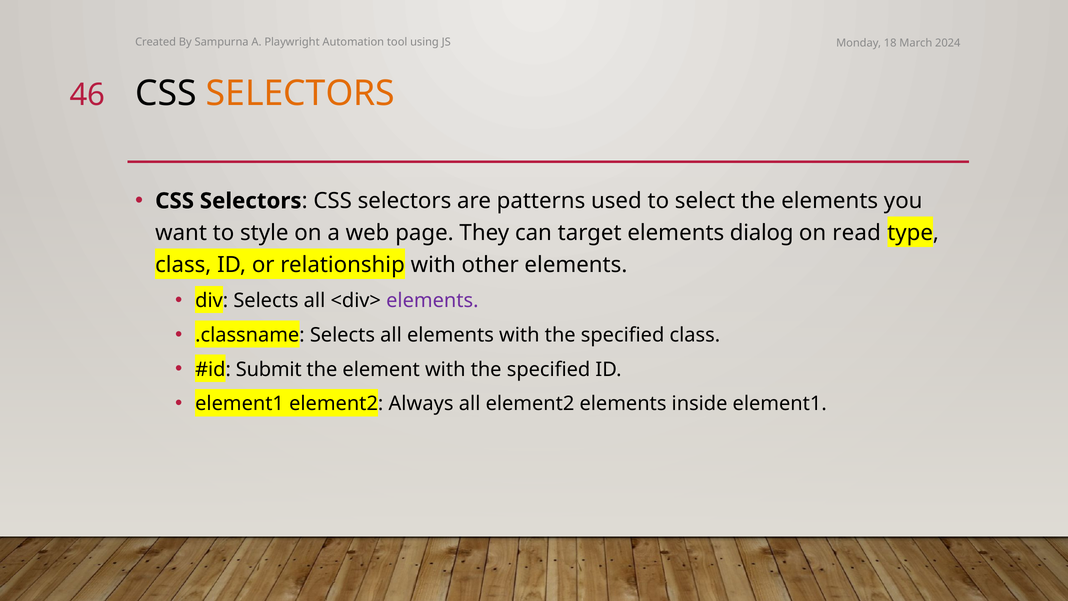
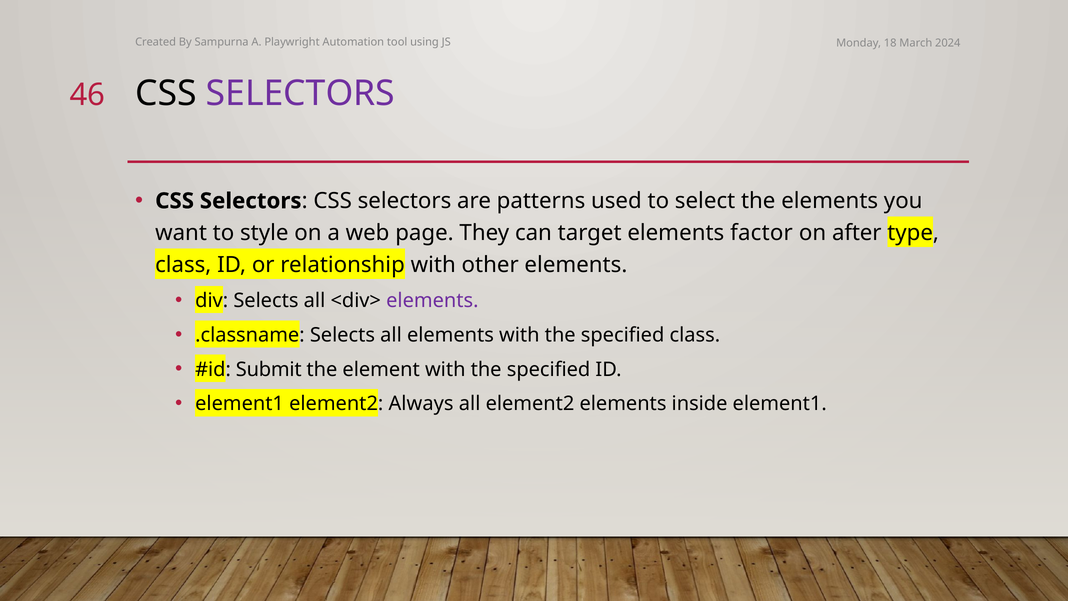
SELECTORS at (300, 94) colour: orange -> purple
dialog: dialog -> factor
read: read -> after
